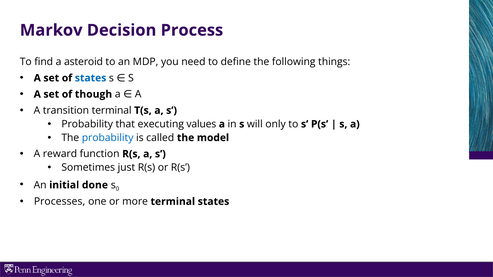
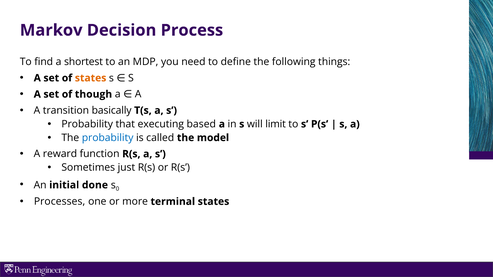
asteroid: asteroid -> shortest
states at (91, 78) colour: blue -> orange
transition terminal: terminal -> basically
values: values -> based
only: only -> limit
